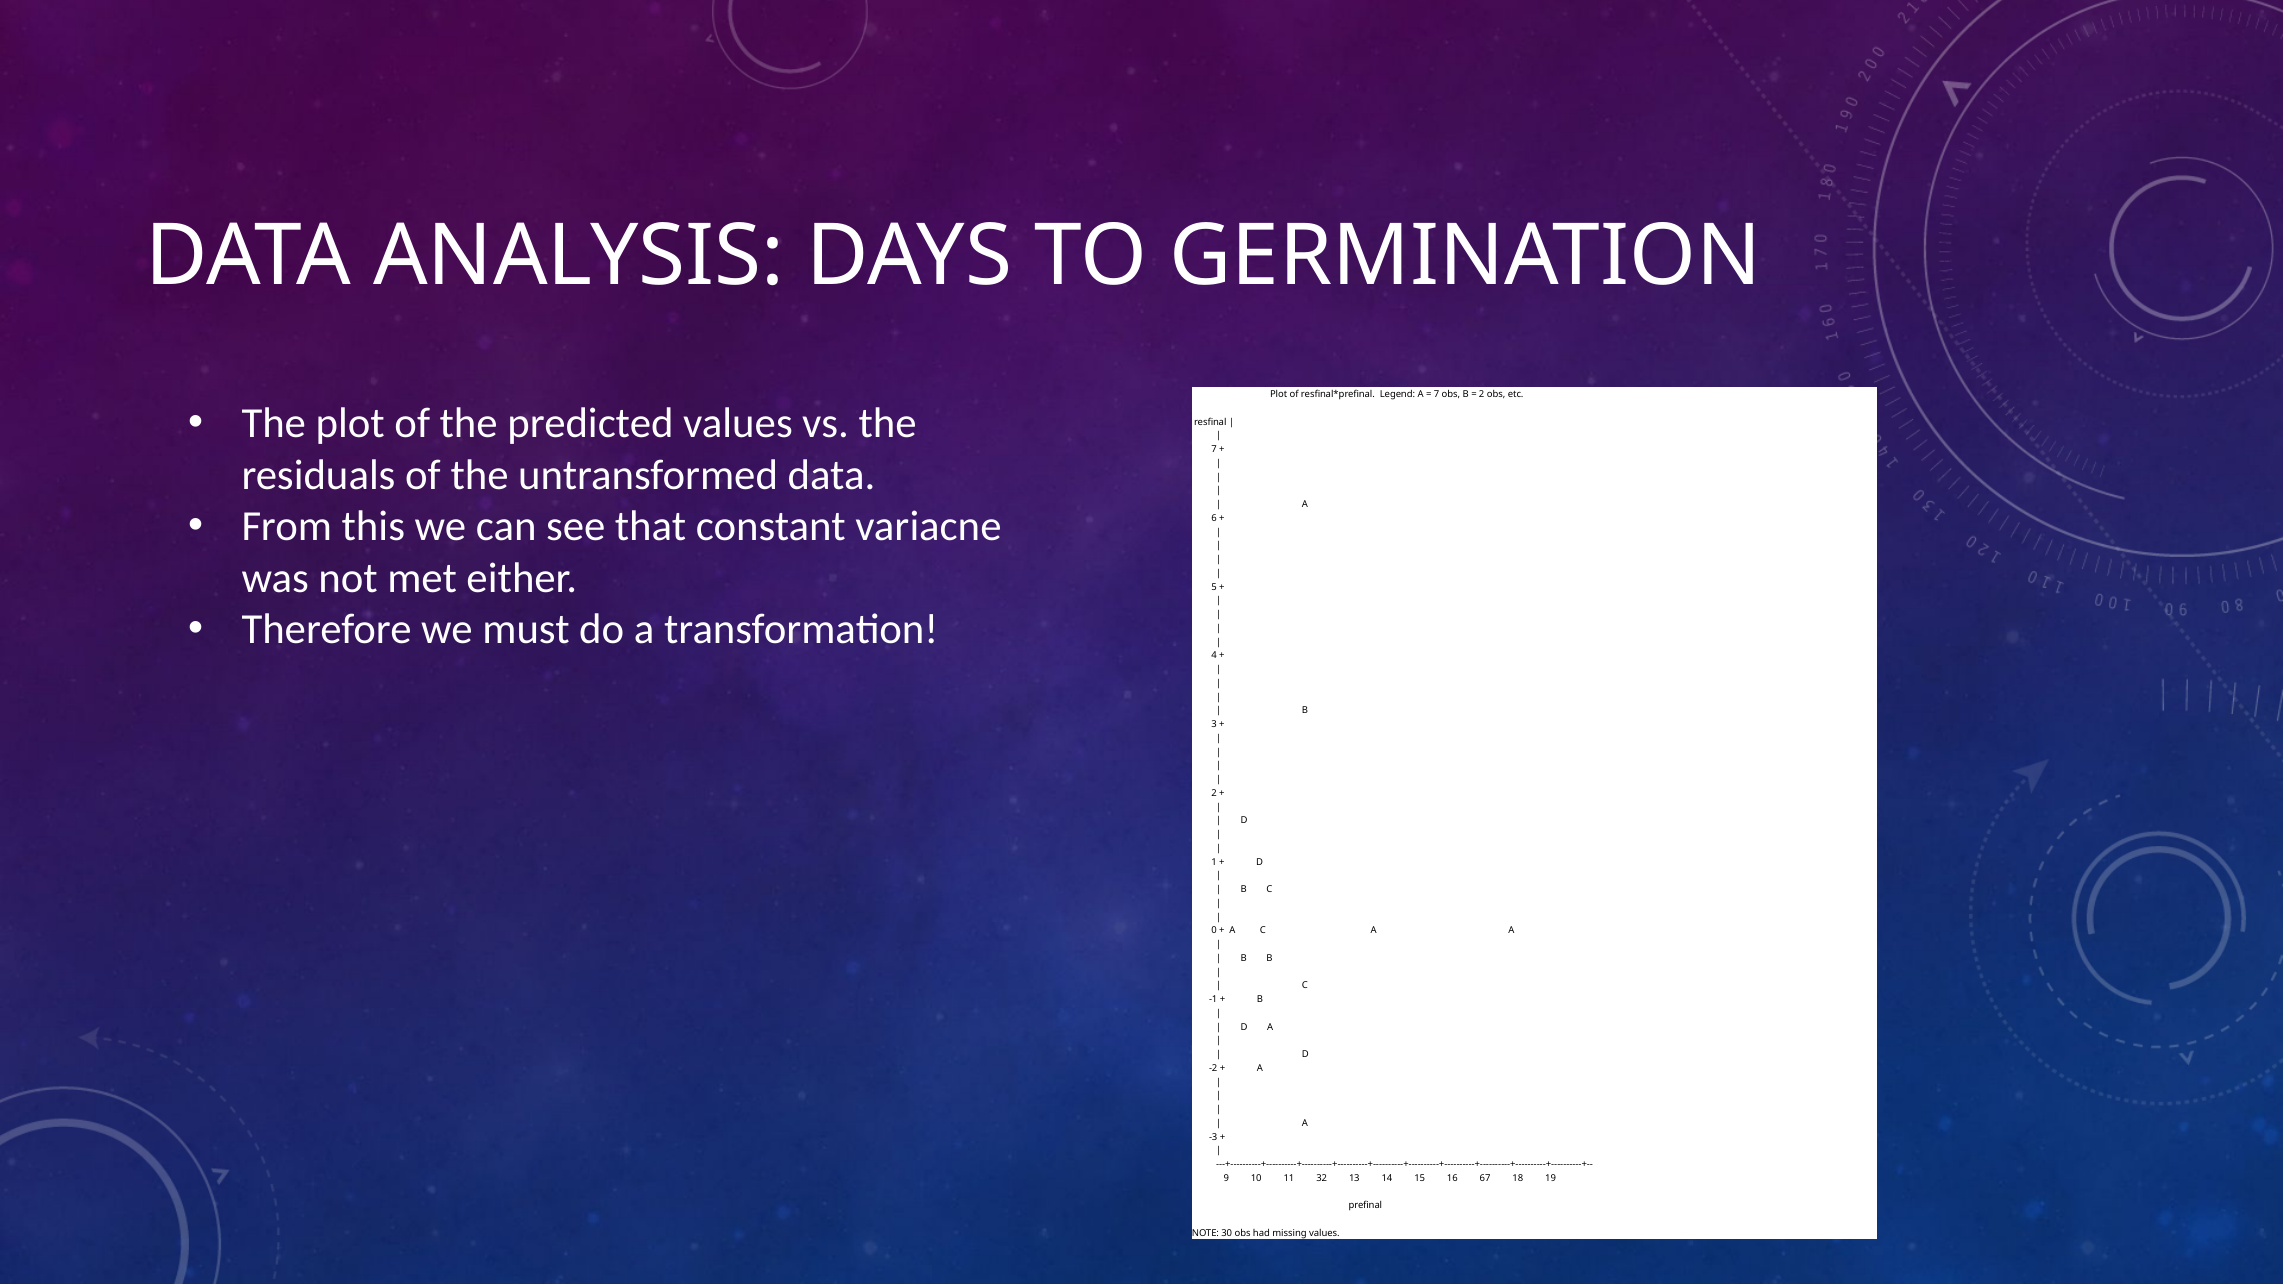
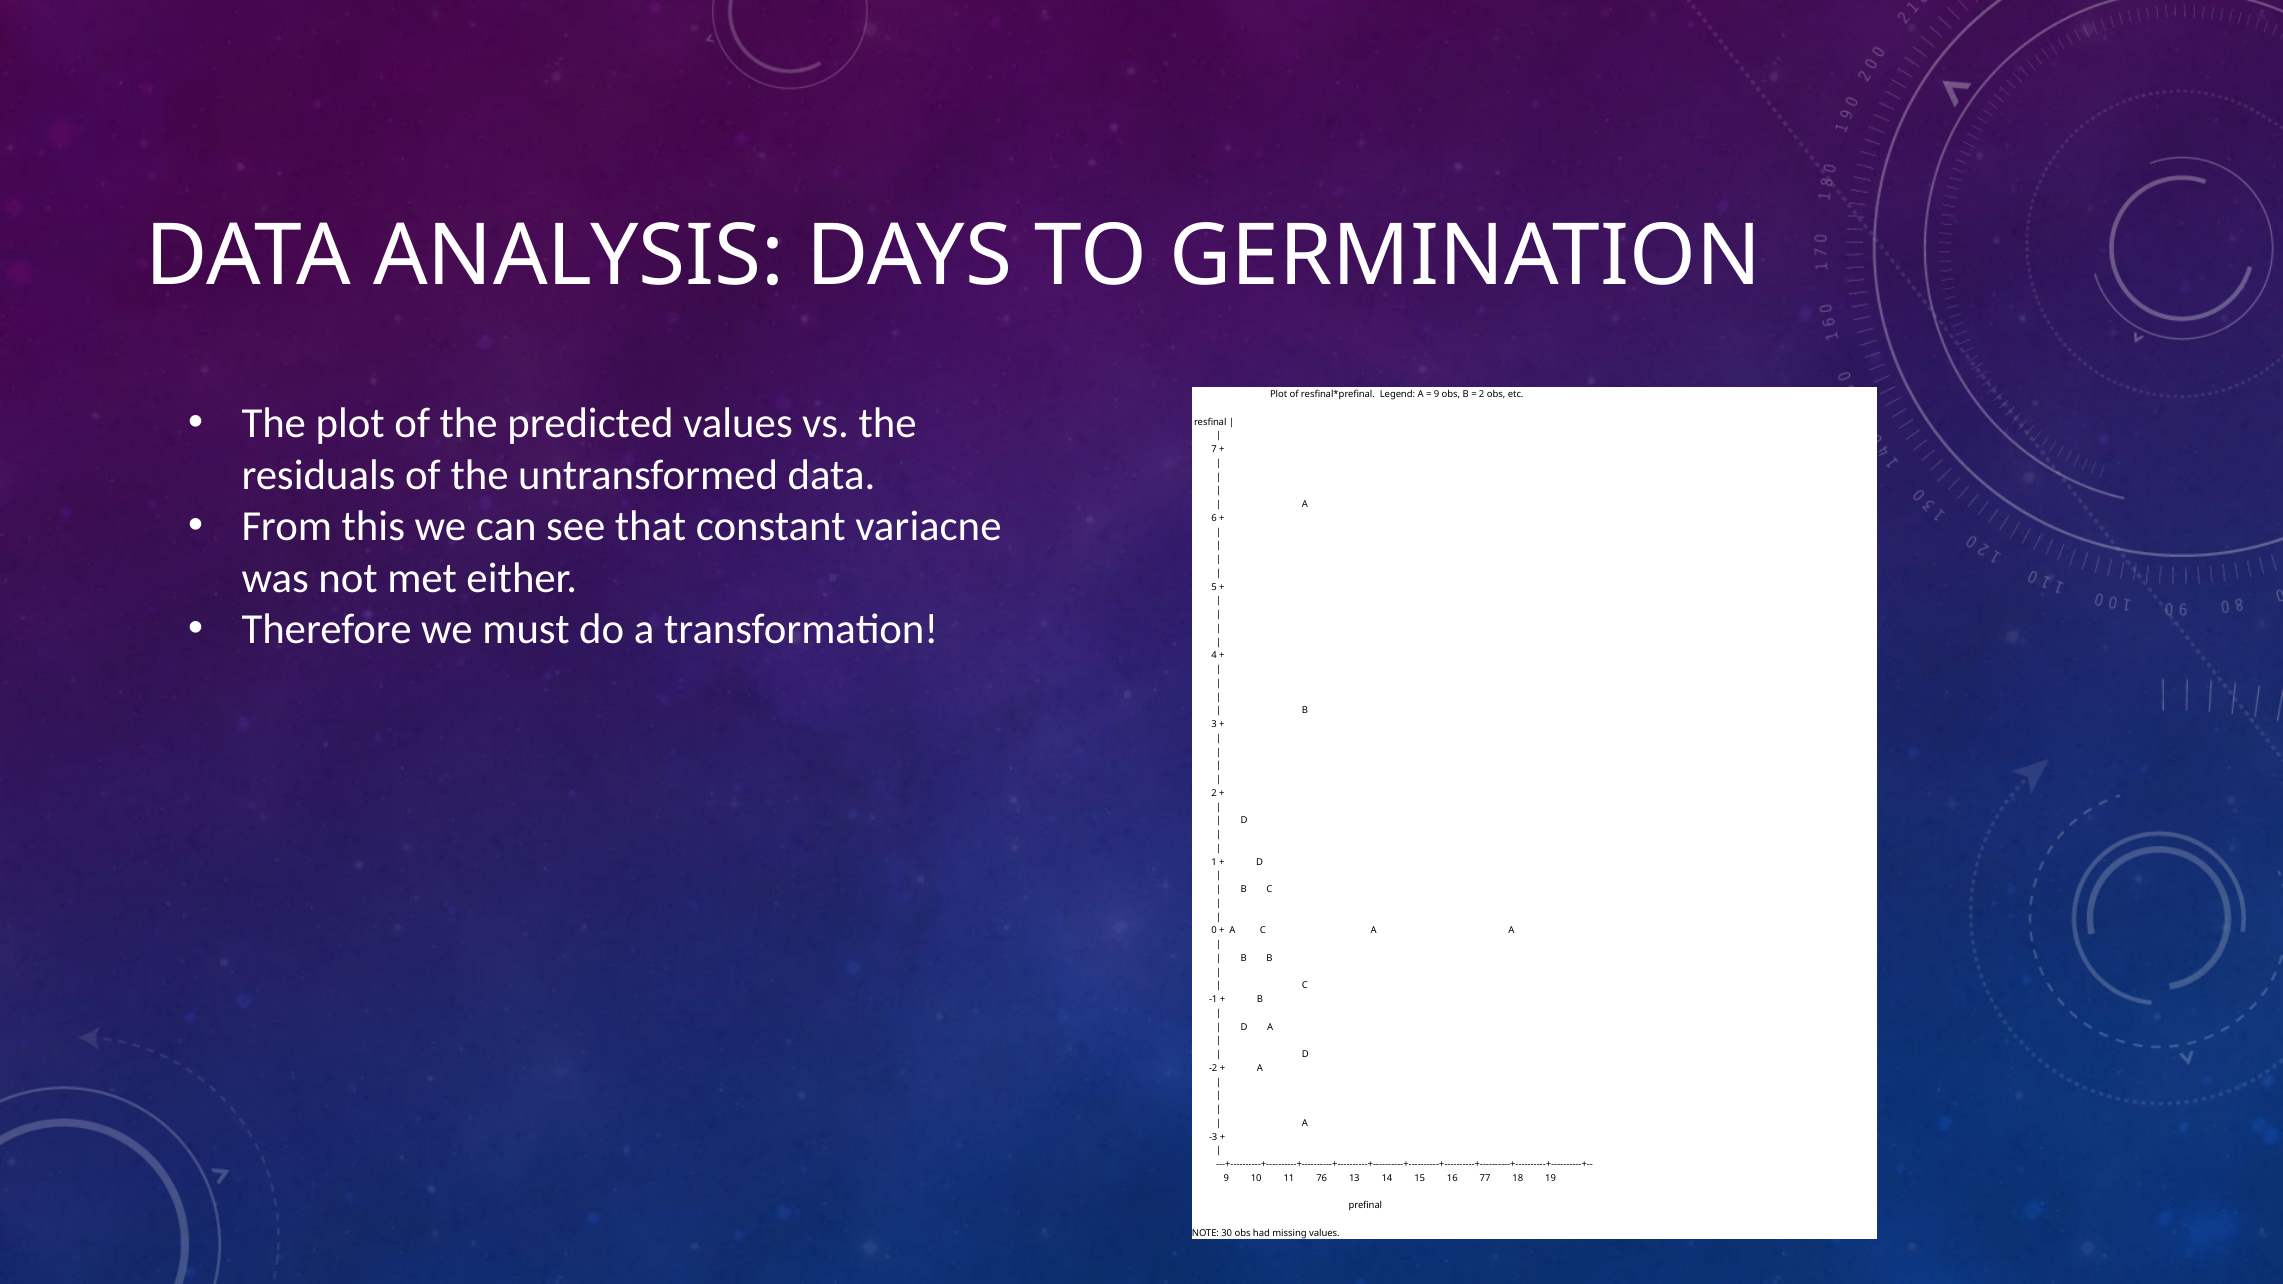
7 at (1437, 395): 7 -> 9
32: 32 -> 76
67: 67 -> 77
